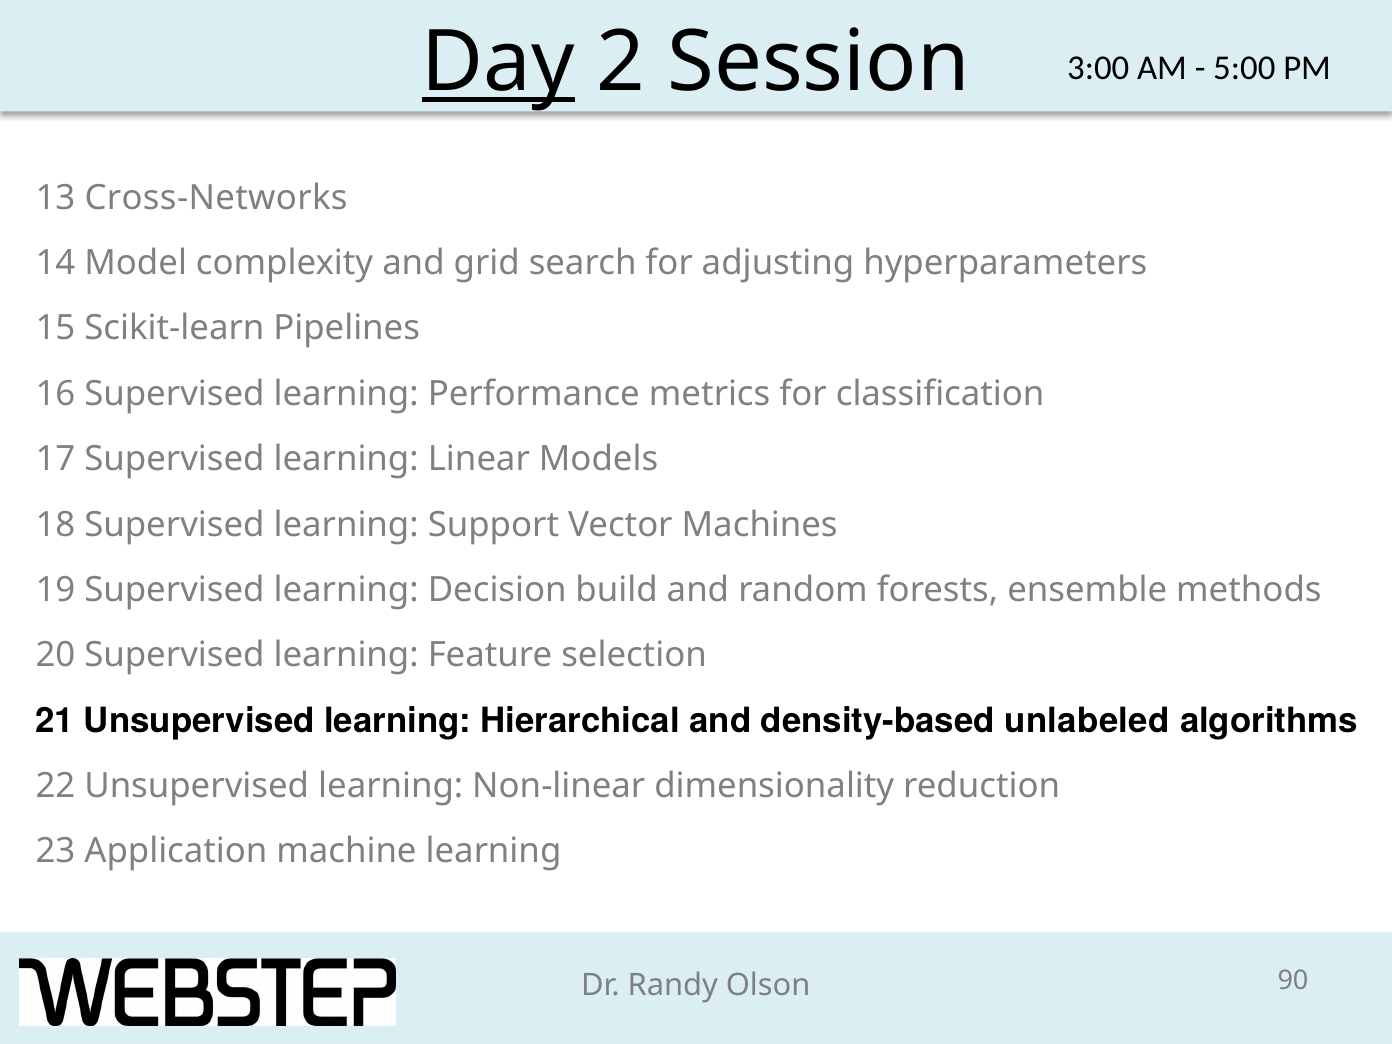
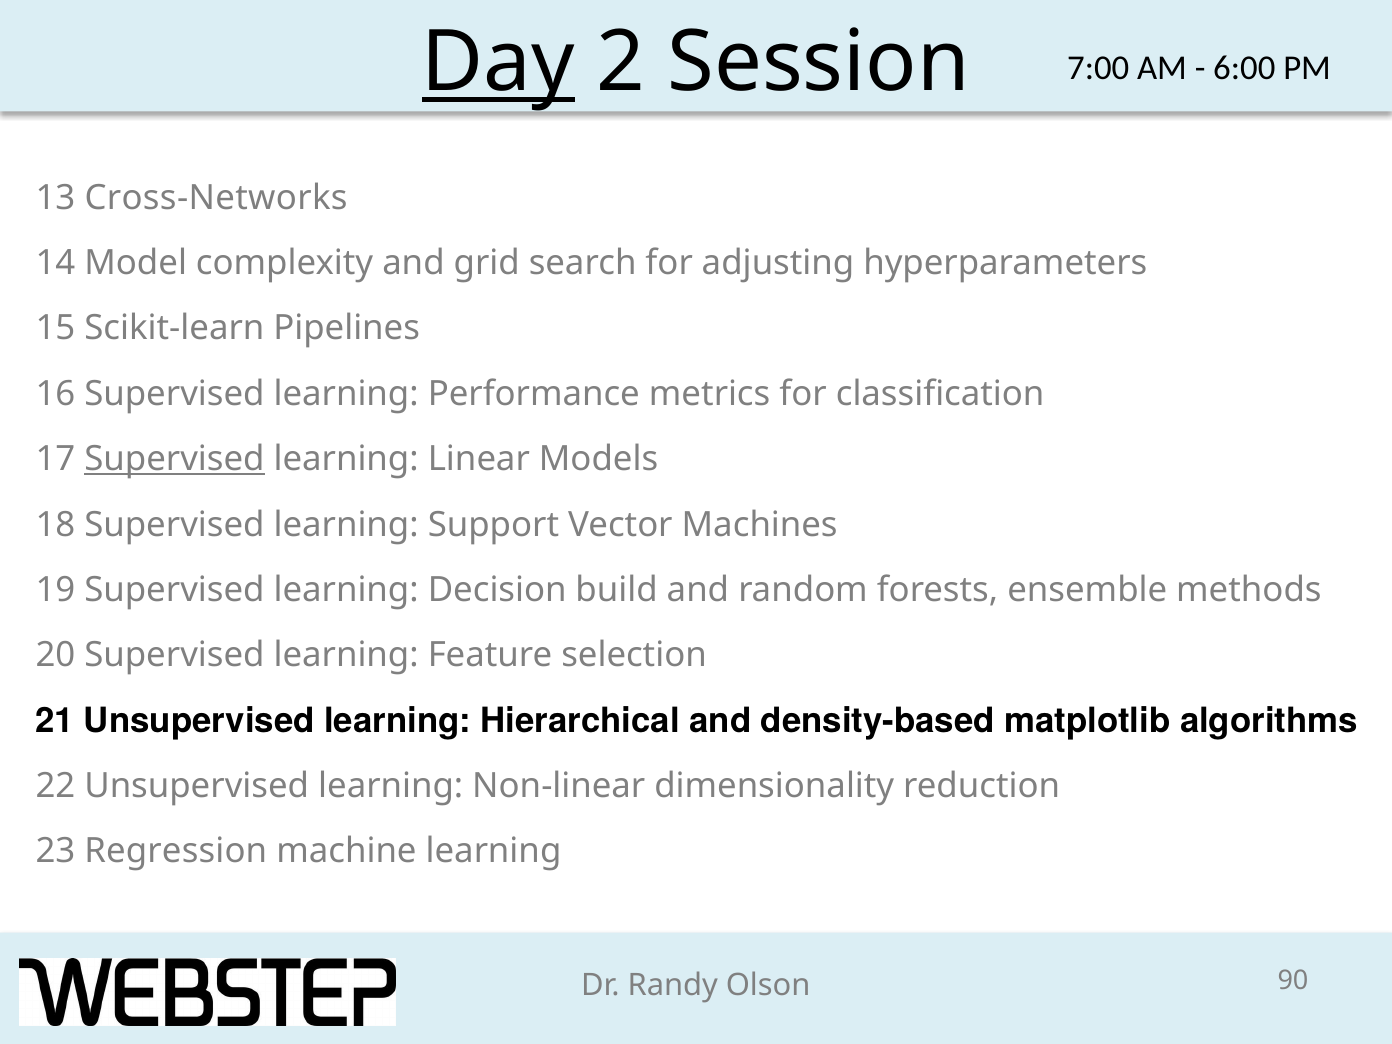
3:00: 3:00 -> 7:00
5:00: 5:00 -> 6:00
Supervised at (174, 459) underline: none -> present
unlabeled: unlabeled -> matplotlib
Application: Application -> Regression
